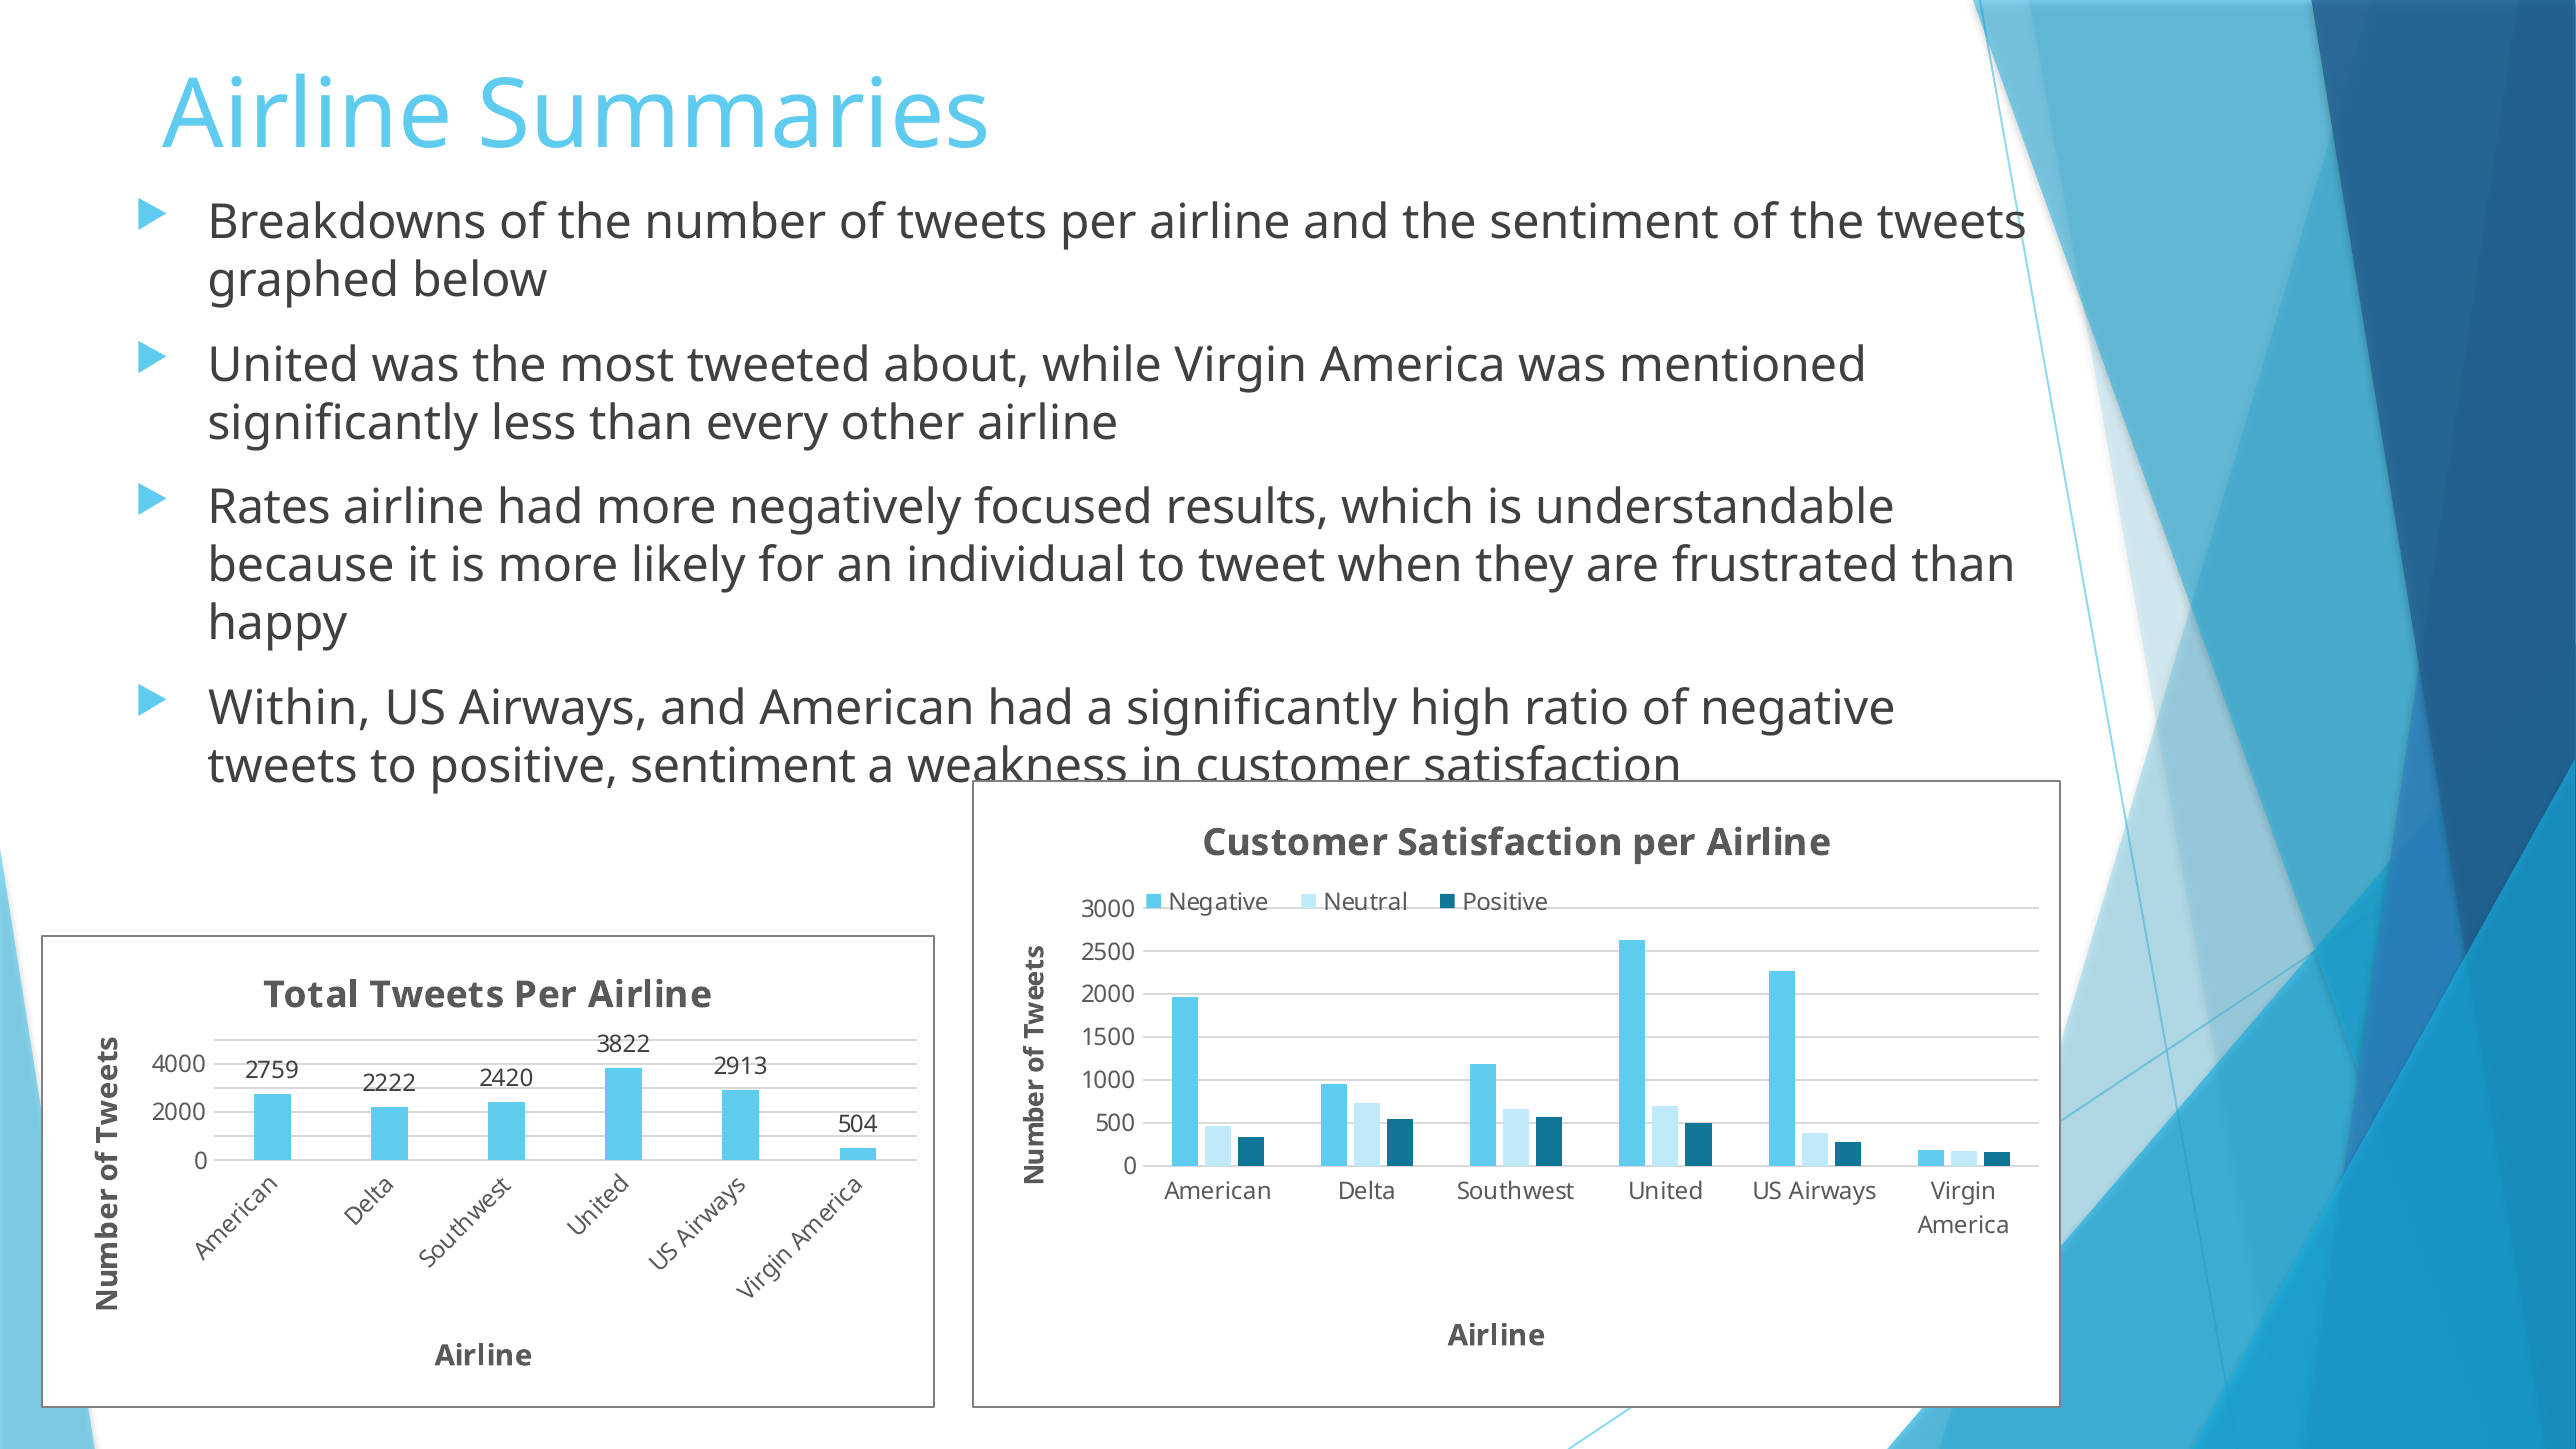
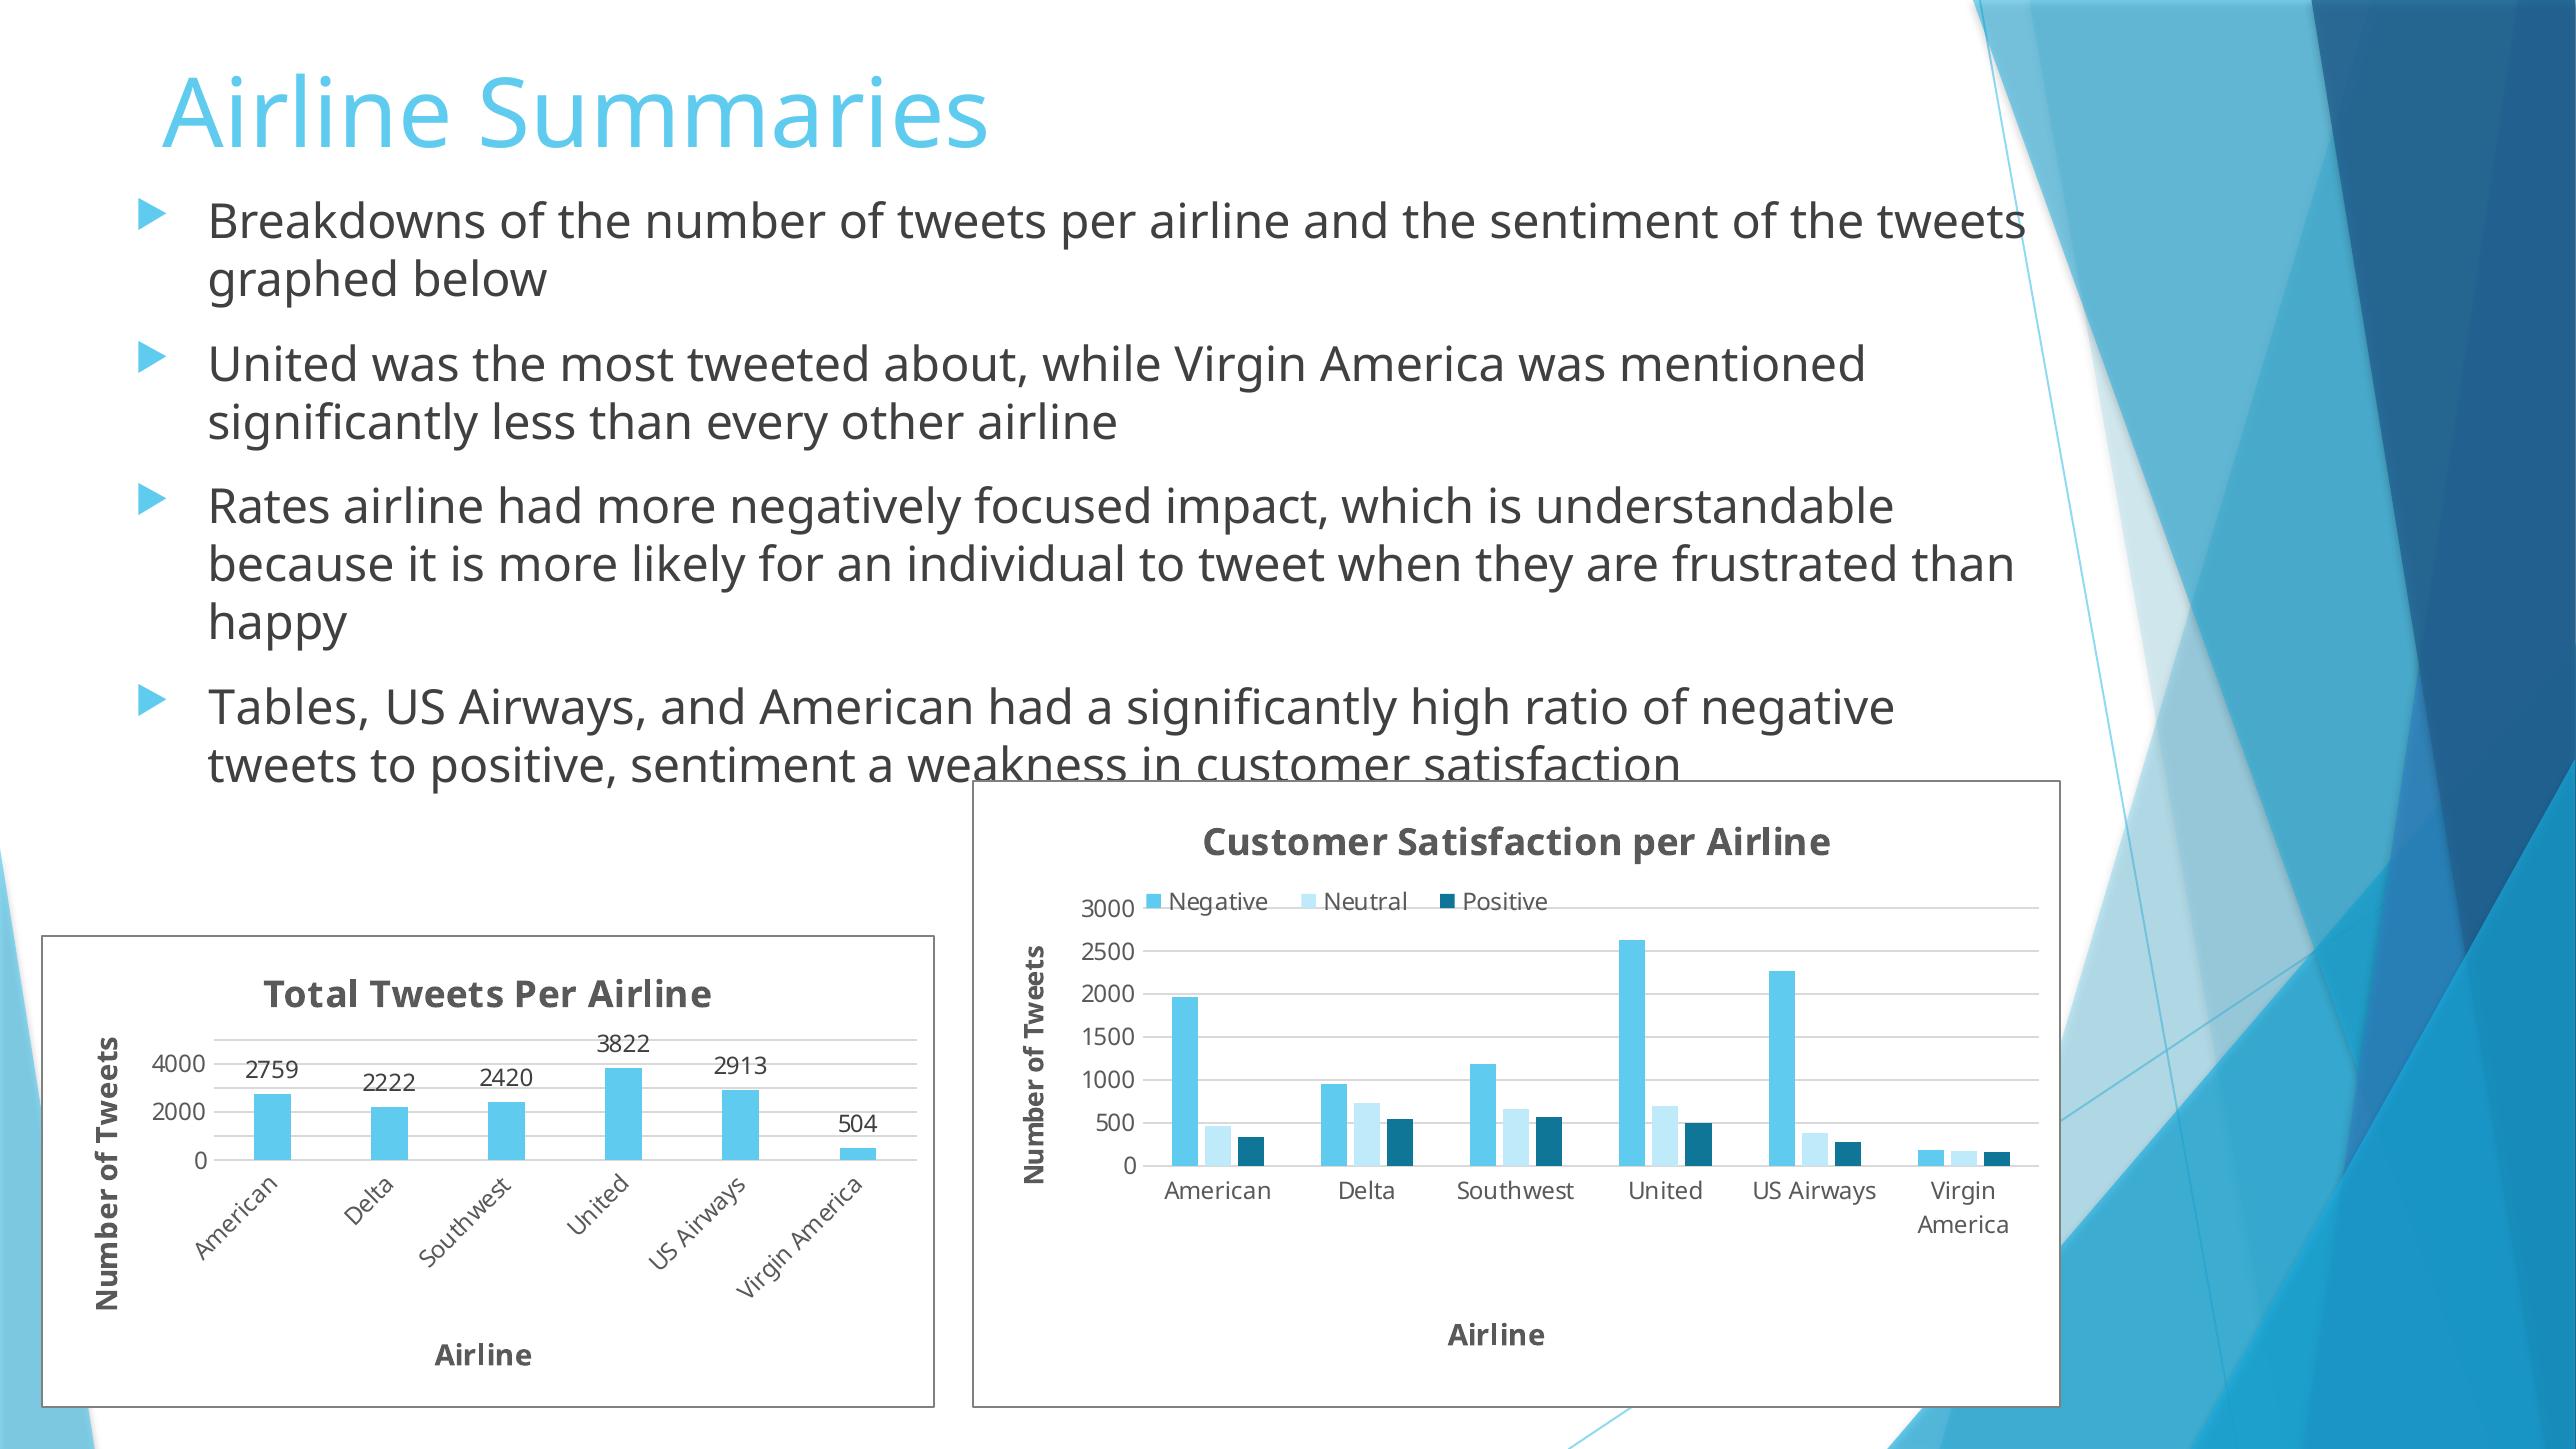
results: results -> impact
Within: Within -> Tables
